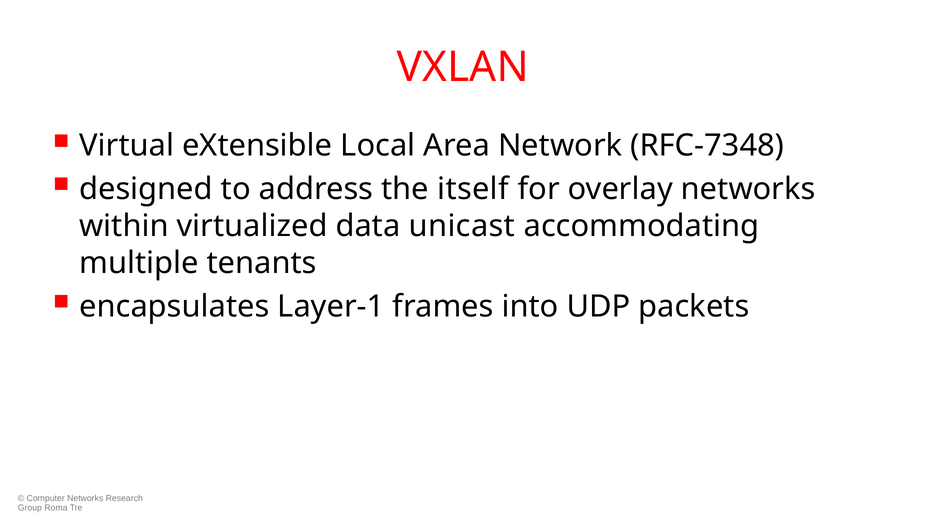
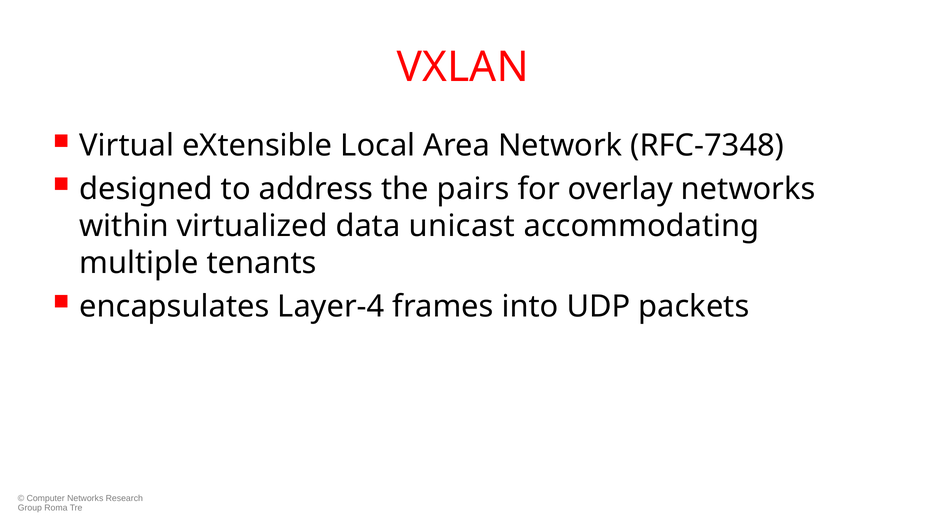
itself: itself -> pairs
Layer-1: Layer-1 -> Layer-4
